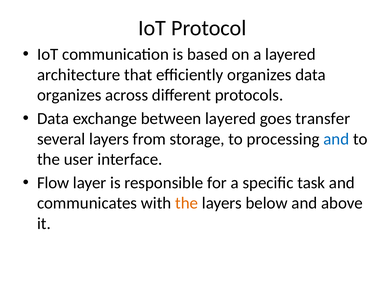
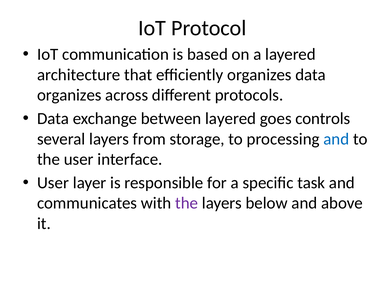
transfer: transfer -> controls
Flow at (53, 183): Flow -> User
the at (187, 203) colour: orange -> purple
